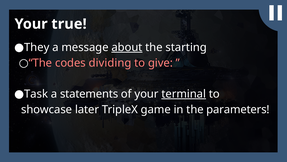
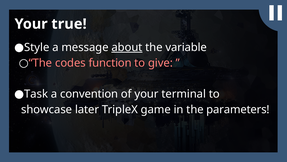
They: They -> Style
starting: starting -> variable
dividing: dividing -> function
statements: statements -> convention
terminal underline: present -> none
